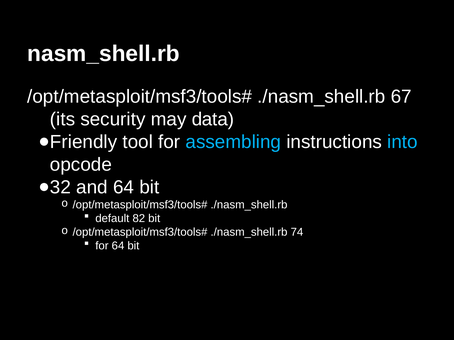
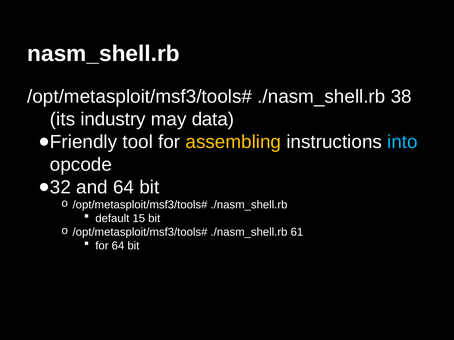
67: 67 -> 38
security: security -> industry
assembling colour: light blue -> yellow
82: 82 -> 15
74: 74 -> 61
